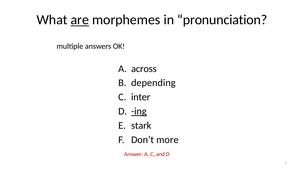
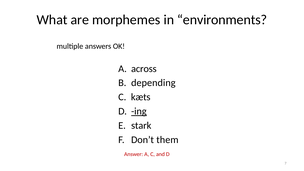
are underline: present -> none
pronunciation: pronunciation -> environments
inter: inter -> kæts
more: more -> them
